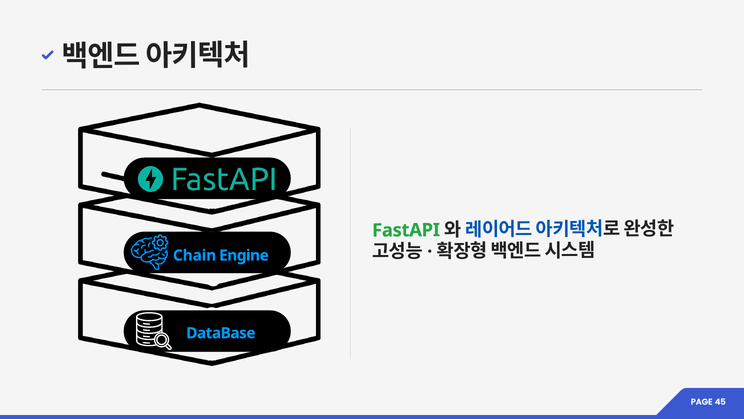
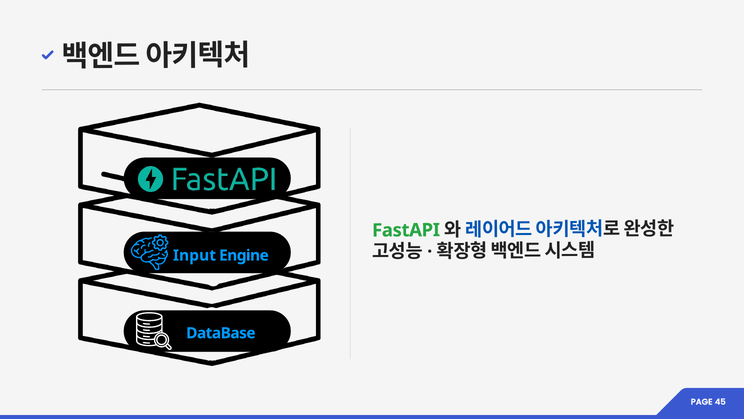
Chain: Chain -> Input
